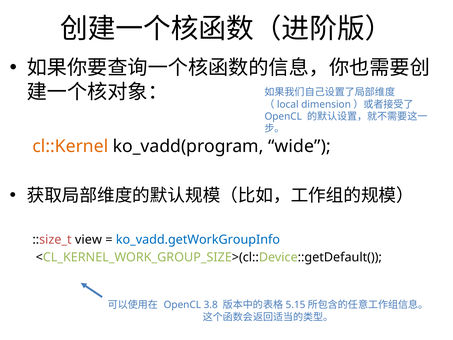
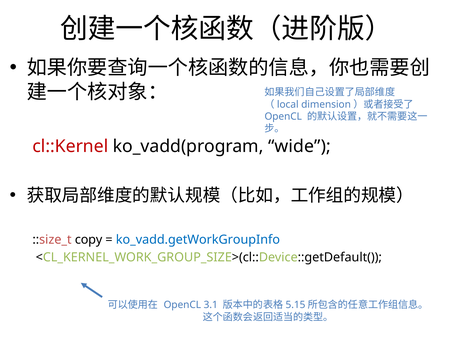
cl::Kernel colour: orange -> red
view: view -> copy
3.8: 3.8 -> 3.1
